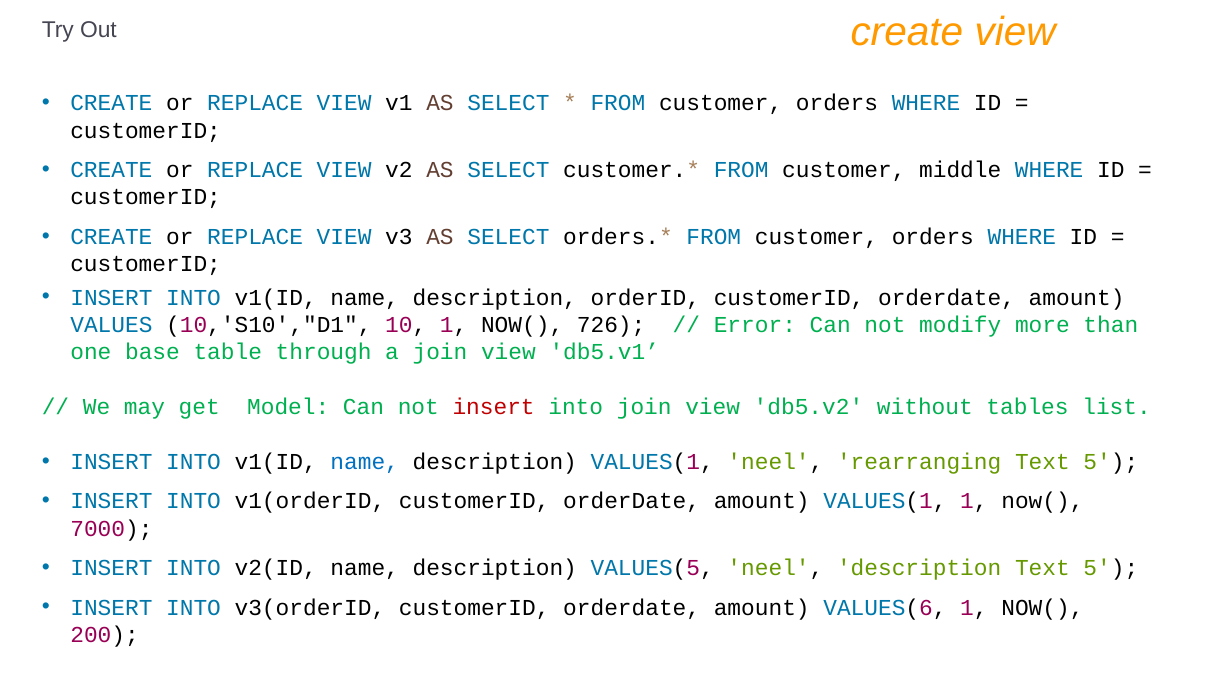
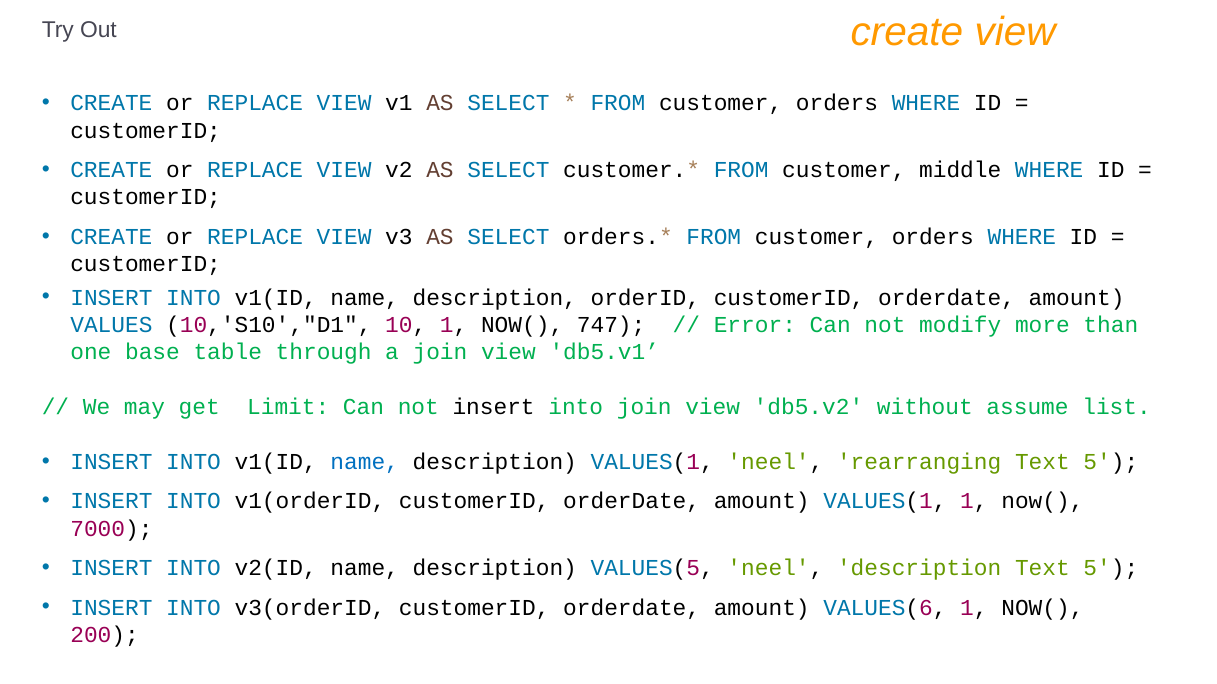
726: 726 -> 747
Model: Model -> Limit
insert at (494, 407) colour: red -> black
tables: tables -> assume
